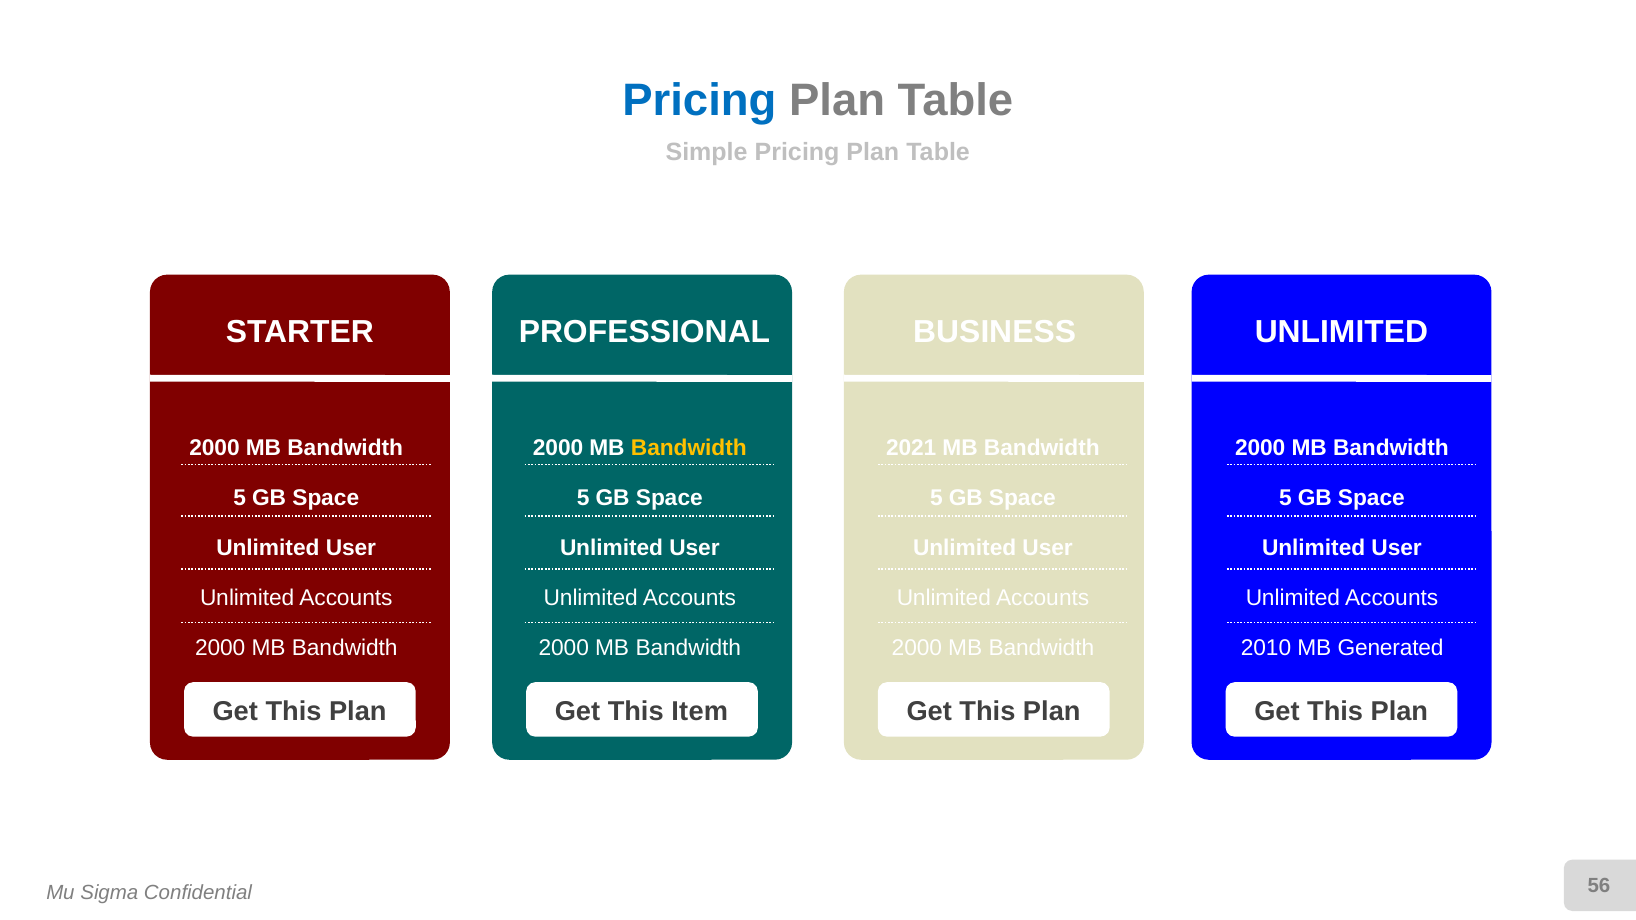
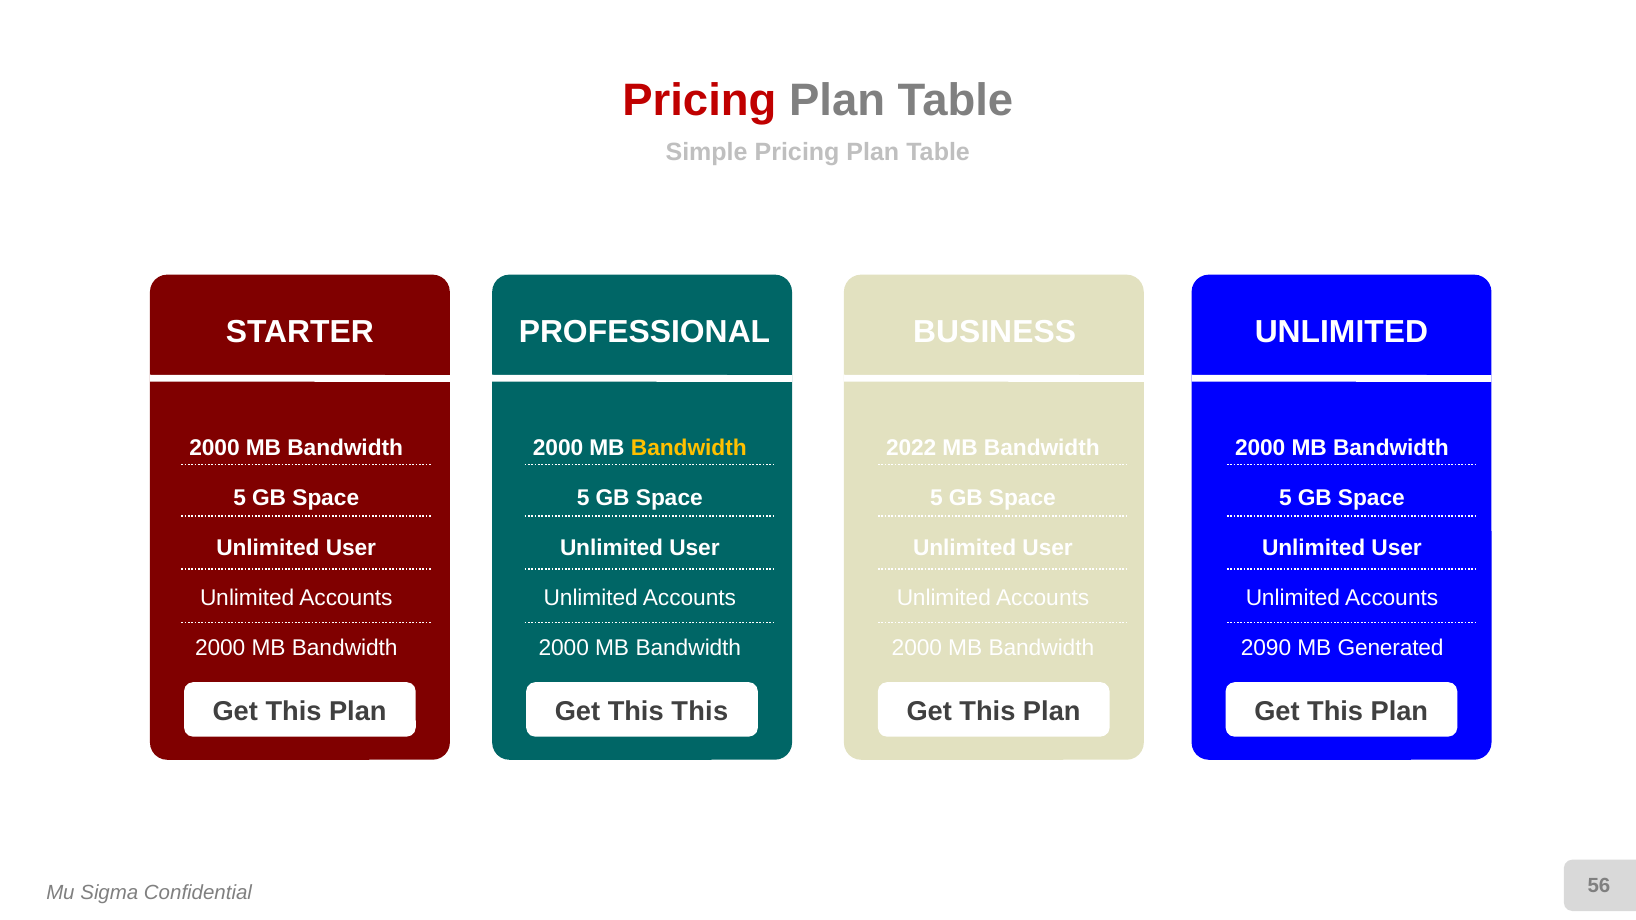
Pricing at (699, 101) colour: blue -> red
2021: 2021 -> 2022
2010: 2010 -> 2090
This Item: Item -> This
